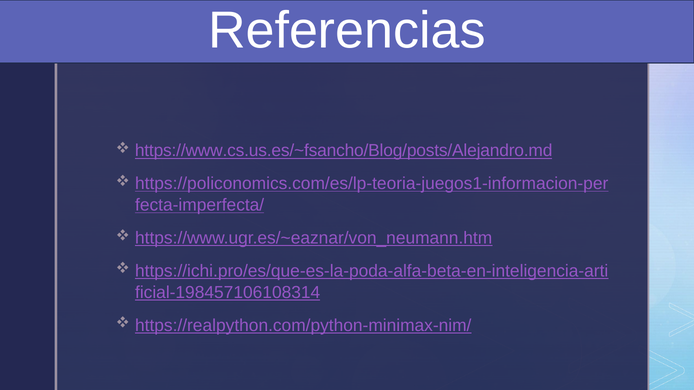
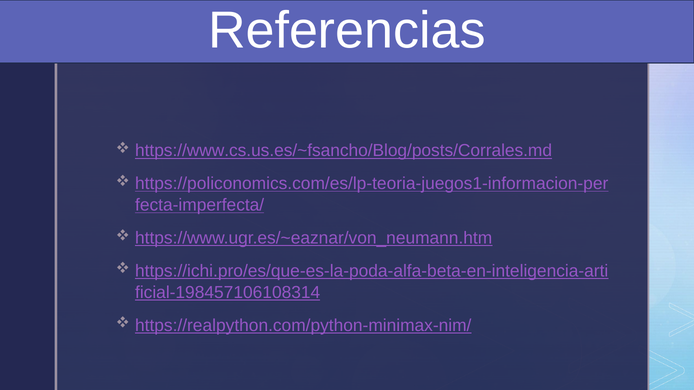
https://www.cs.us.es/~fsancho/Blog/posts/Alejandro.md: https://www.cs.us.es/~fsancho/Blog/posts/Alejandro.md -> https://www.cs.us.es/~fsancho/Blog/posts/Corrales.md
